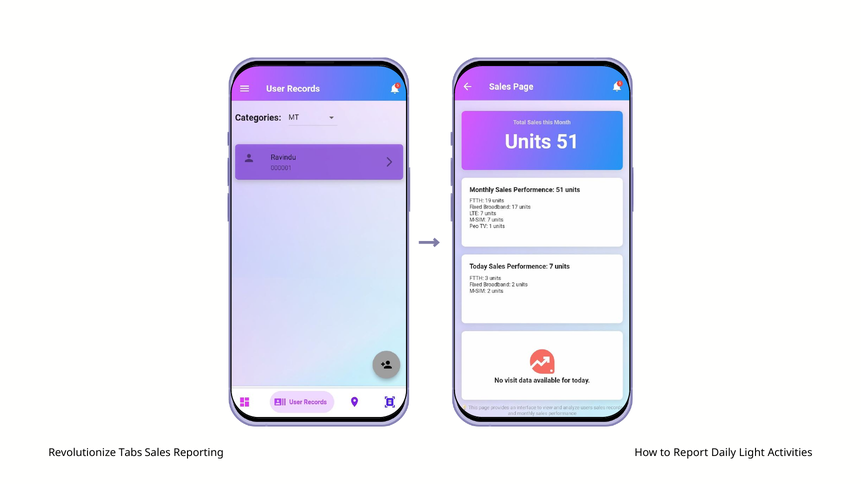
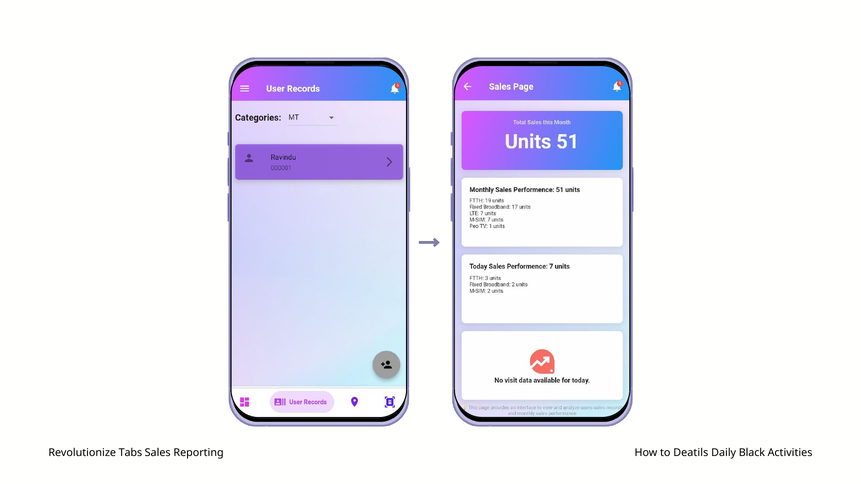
Report: Report -> Deatils
Light: Light -> Black
